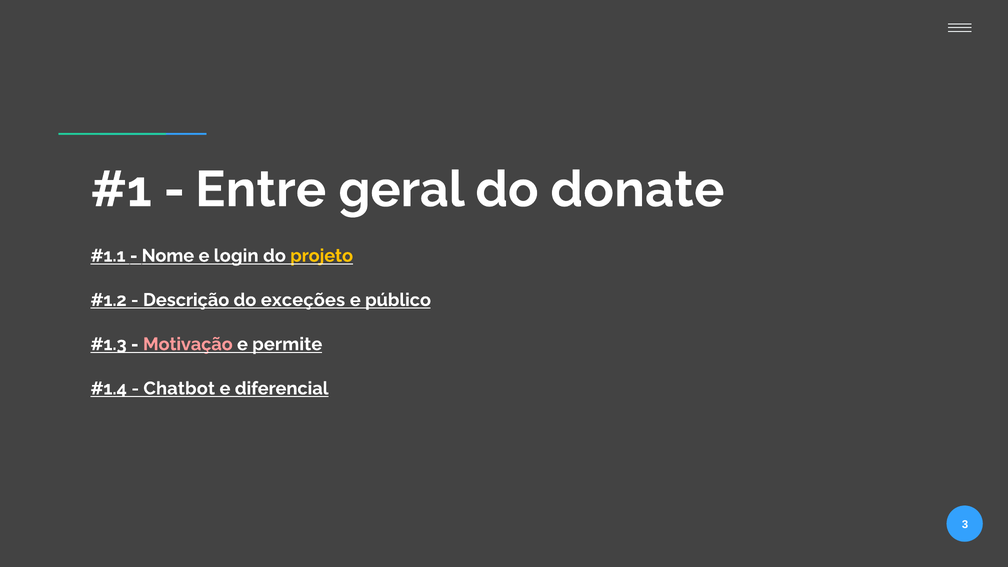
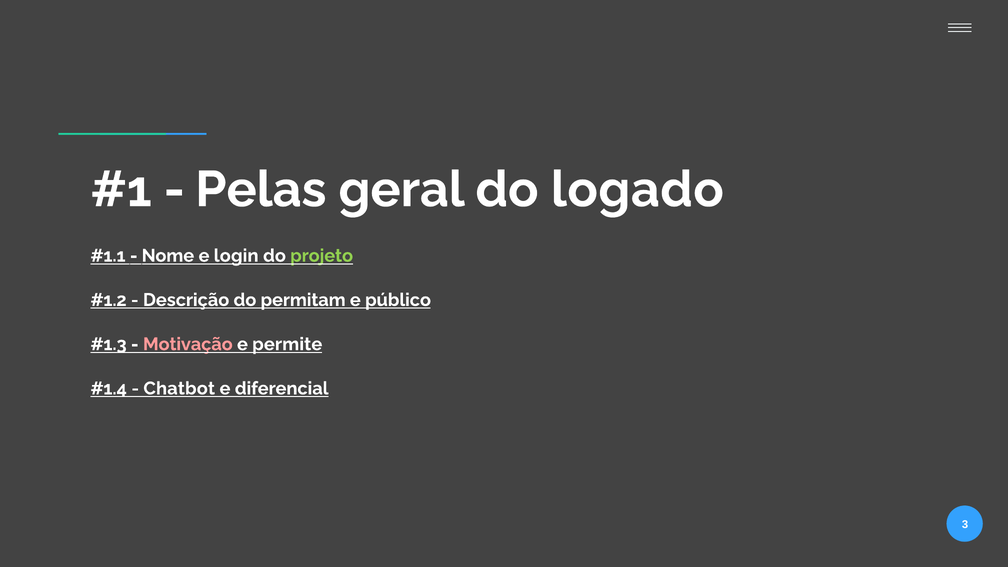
Entre: Entre -> Pelas
donate: donate -> logado
projeto colour: yellow -> light green
exceções: exceções -> permitam
